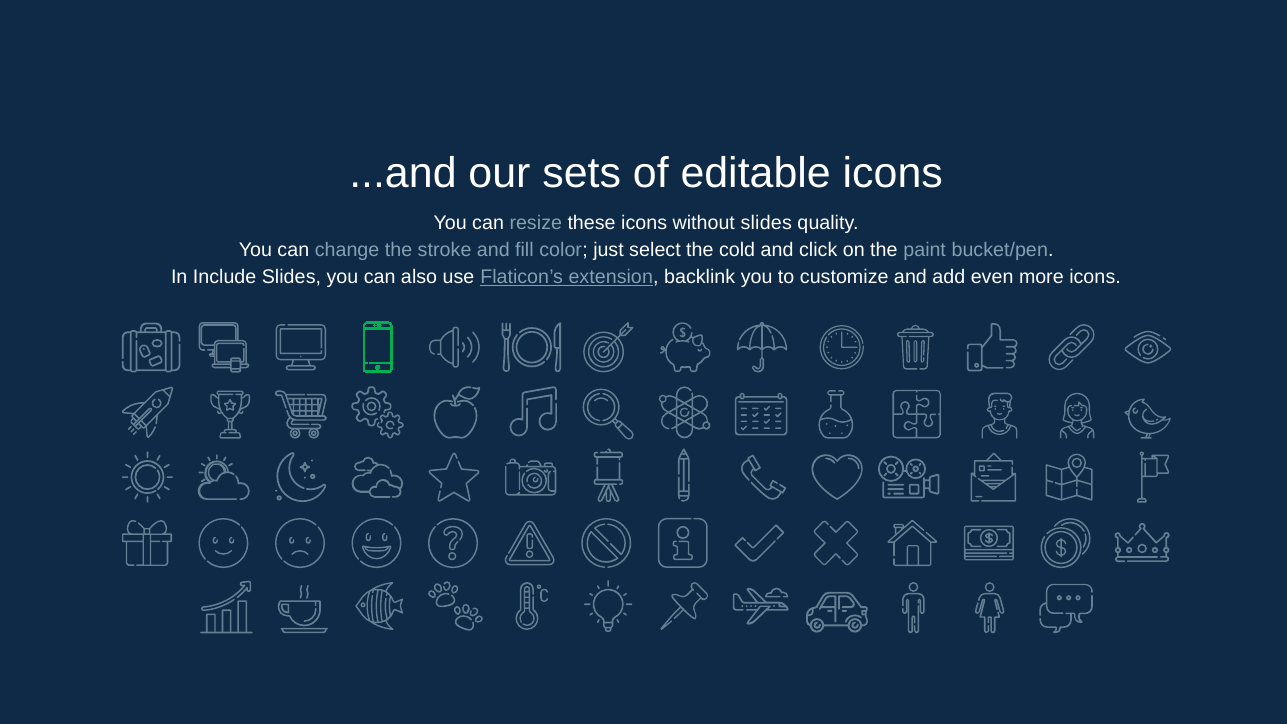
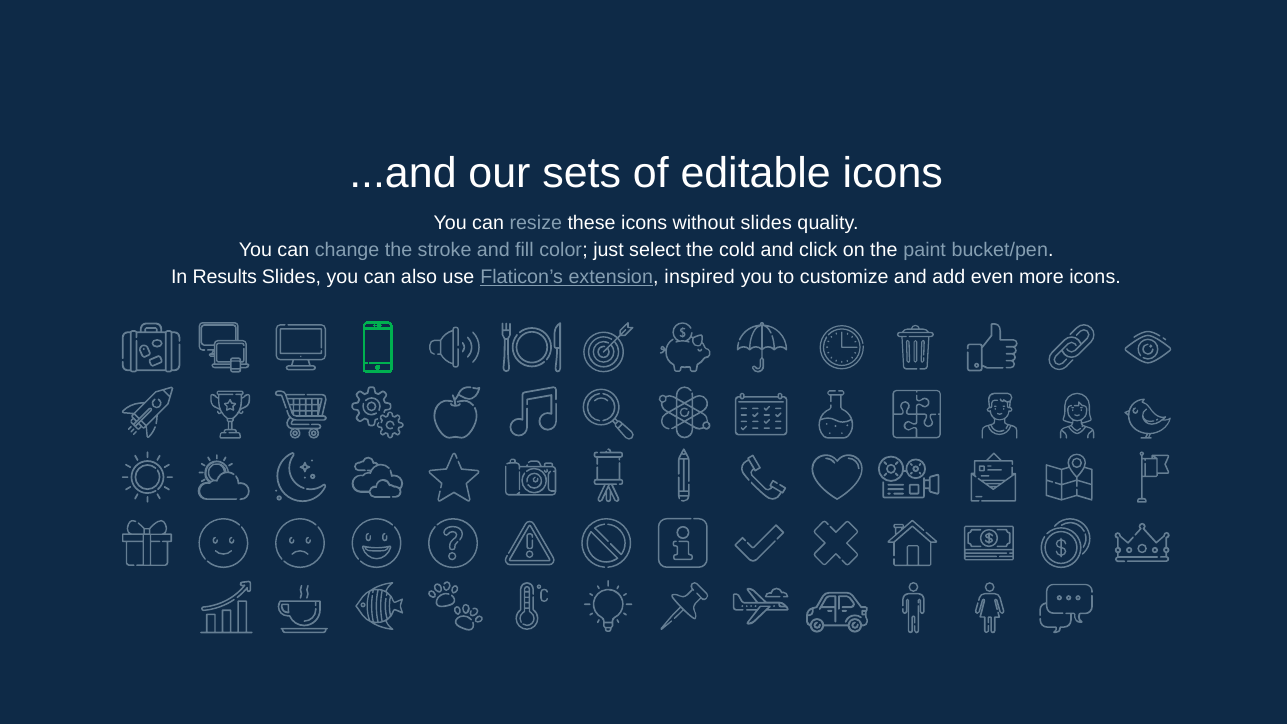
Include: Include -> Results
backlink: backlink -> inspired
